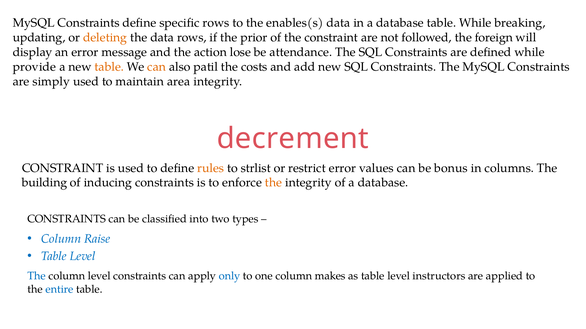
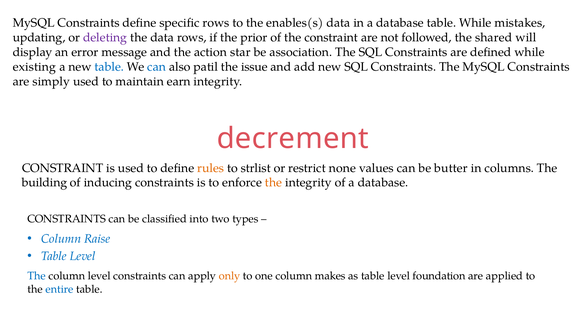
breaking: breaking -> mistakes
deleting colour: orange -> purple
foreign: foreign -> shared
lose: lose -> star
attendance: attendance -> association
provide: provide -> existing
table at (109, 67) colour: orange -> blue
can at (157, 67) colour: orange -> blue
costs: costs -> issue
area: area -> earn
restrict error: error -> none
bonus: bonus -> butter
only colour: blue -> orange
instructors: instructors -> foundation
